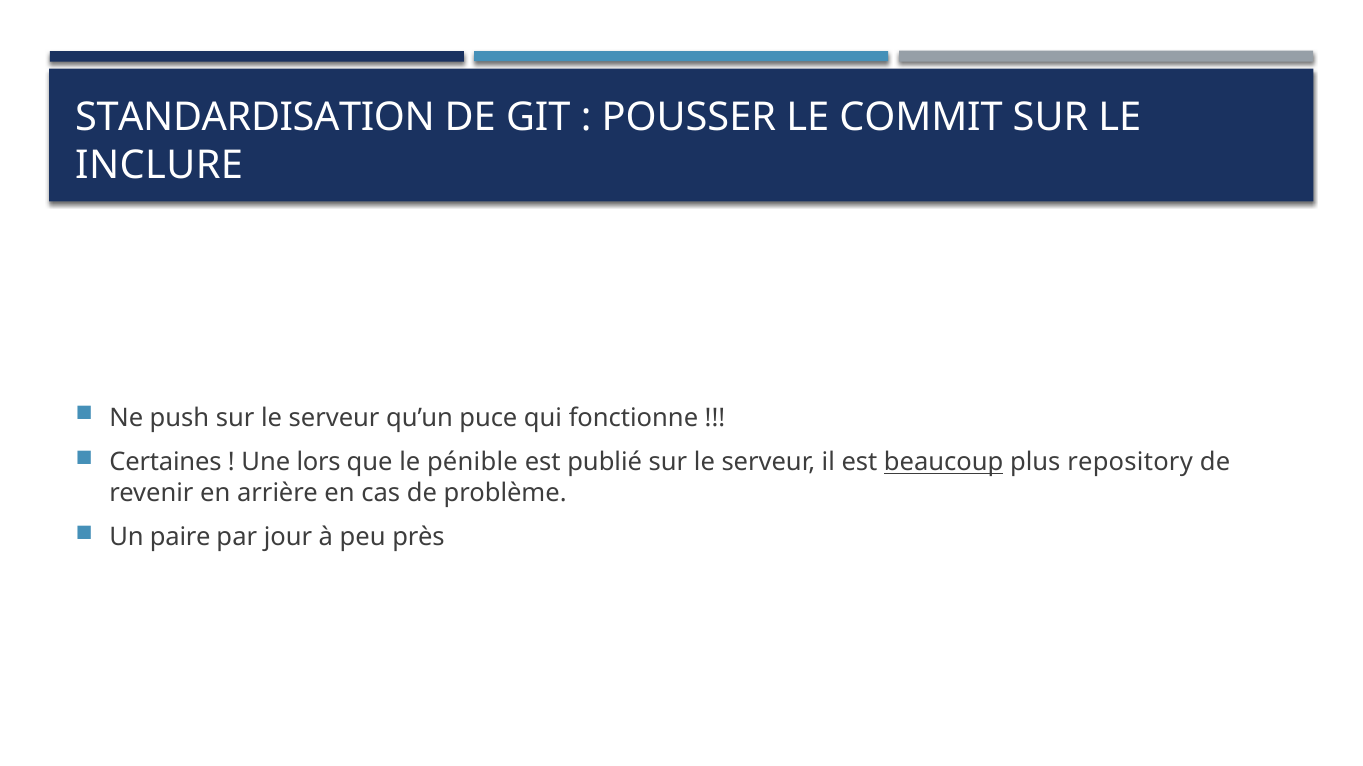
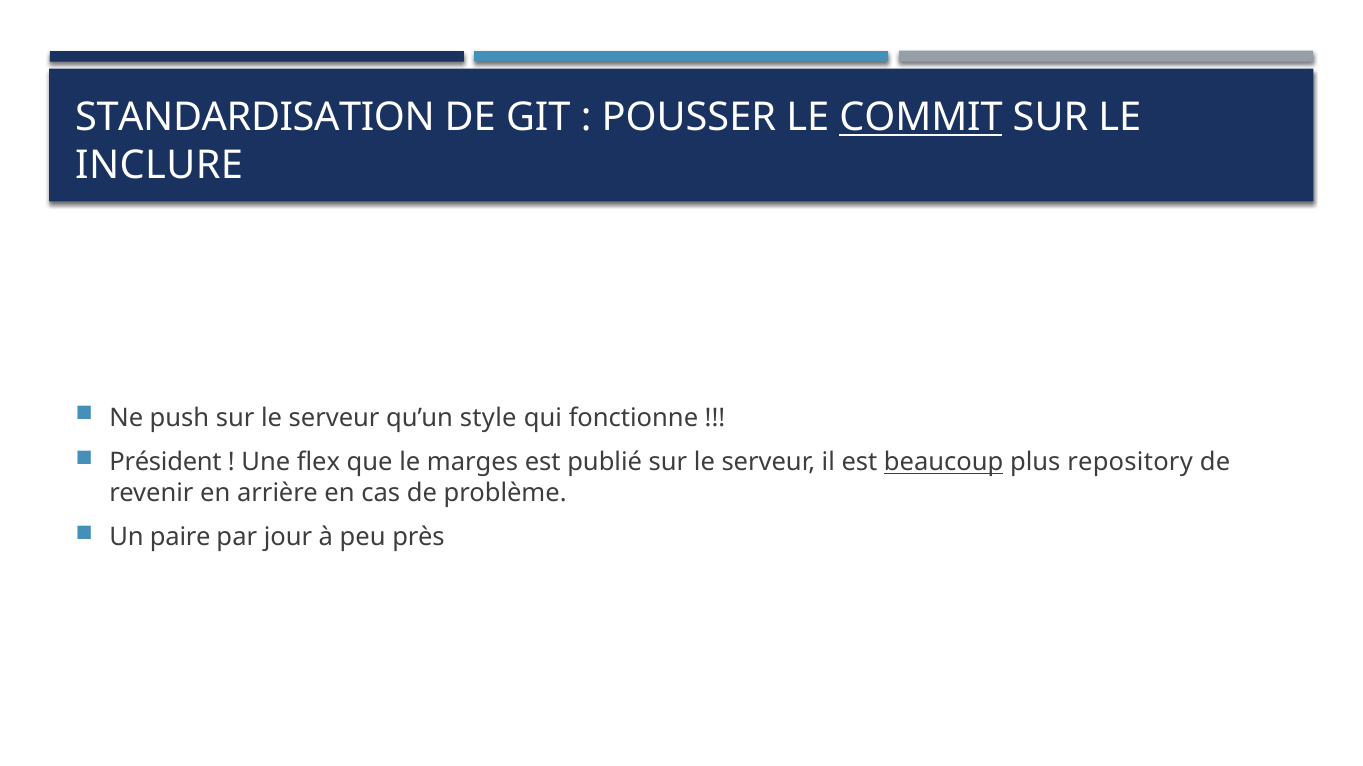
COMMIT underline: none -> present
puce: puce -> style
Certaines: Certaines -> Président
lors: lors -> flex
pénible: pénible -> marges
